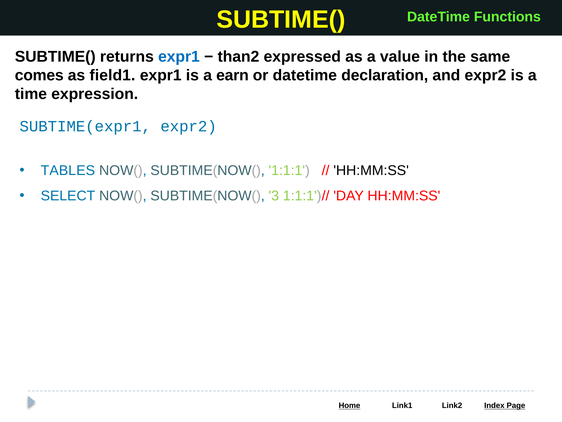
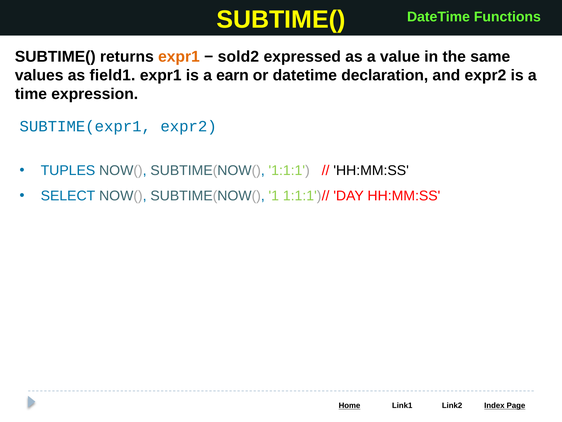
expr1 at (179, 56) colour: blue -> orange
than2: than2 -> sold2
comes: comes -> values
TABLES: TABLES -> TUPLES
3: 3 -> 1
